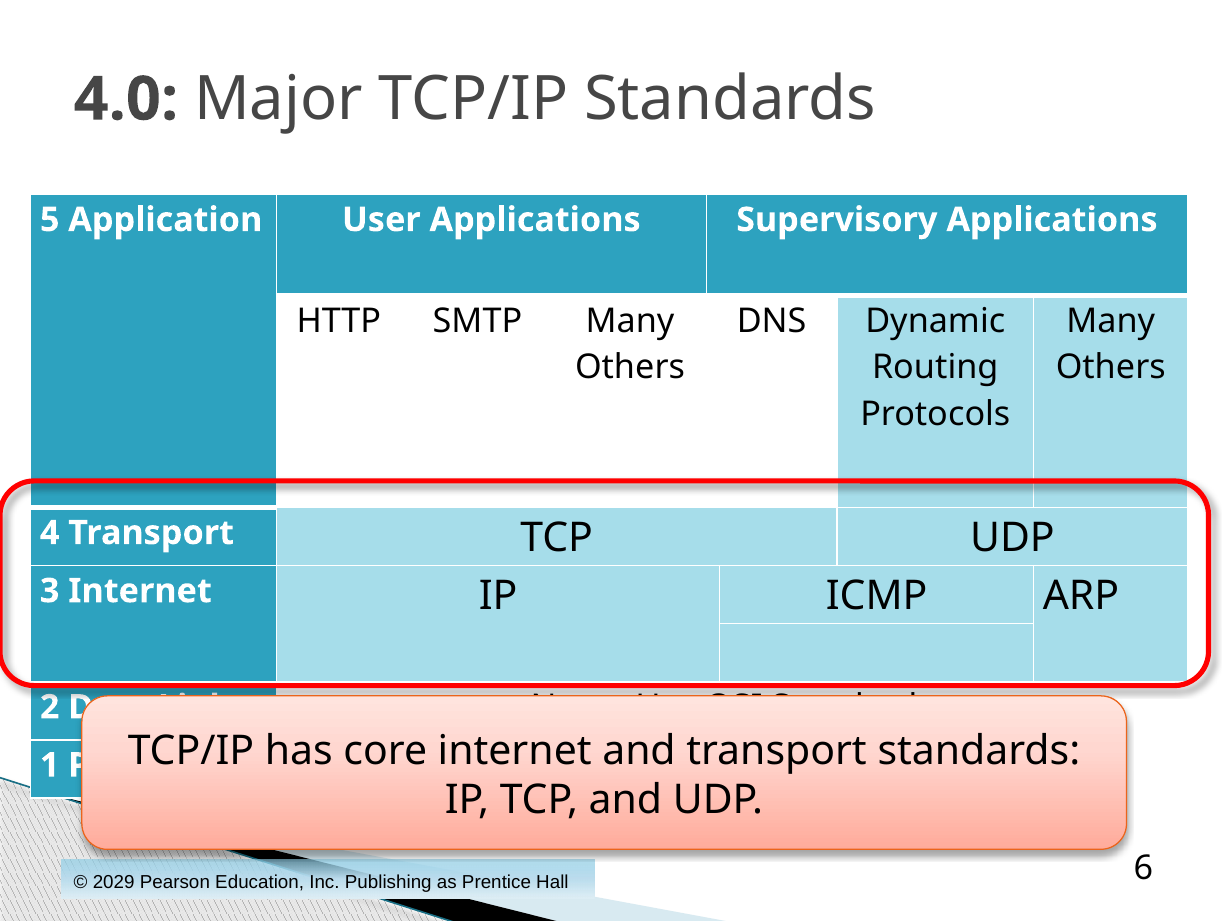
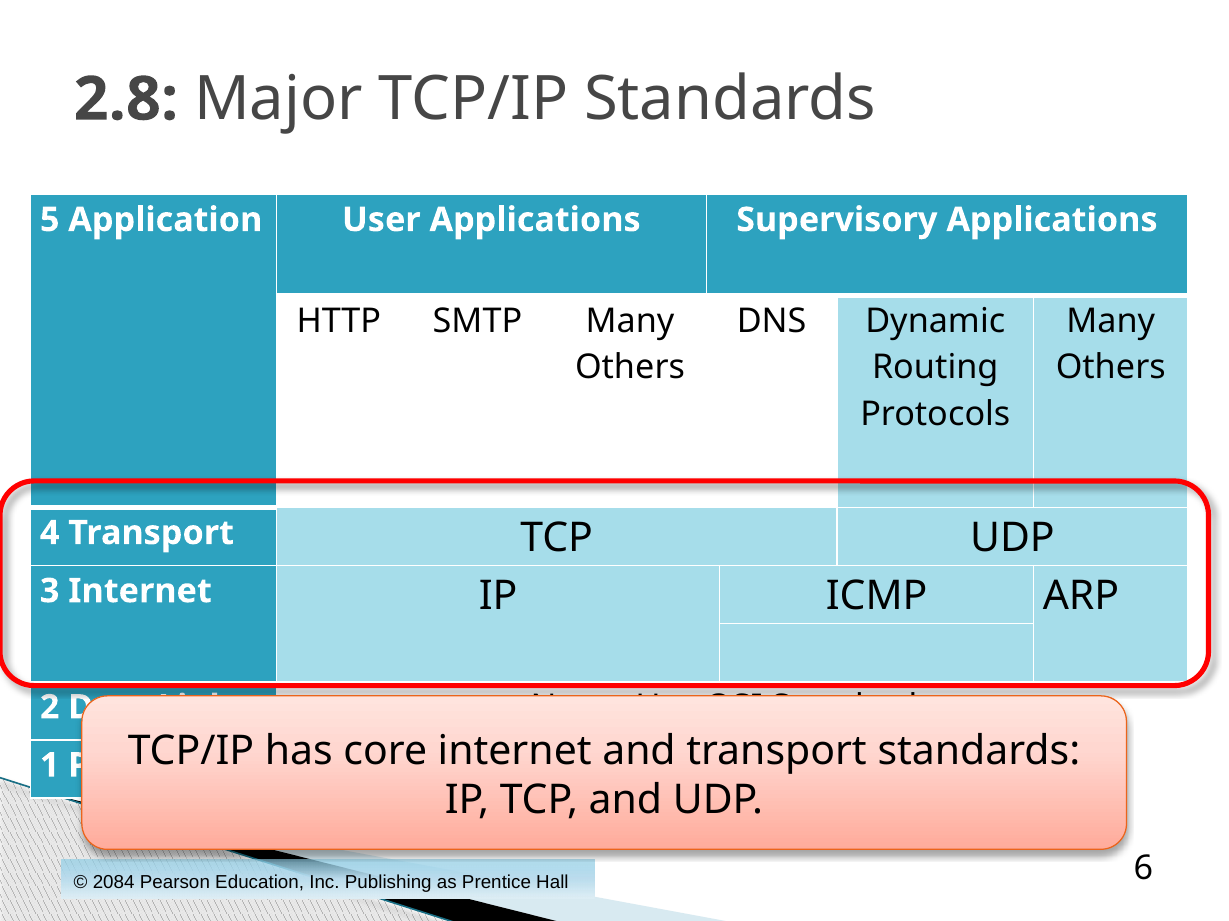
4.0: 4.0 -> 2.8
2029: 2029 -> 2084
